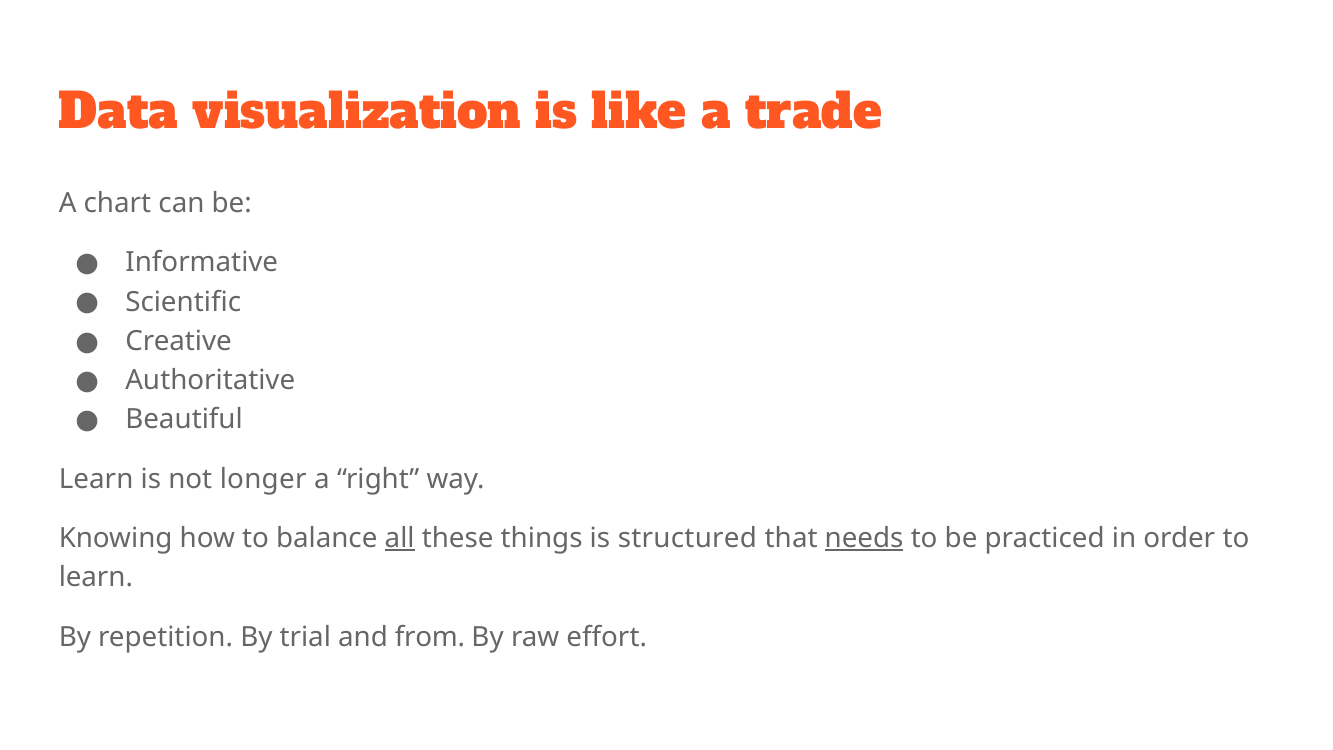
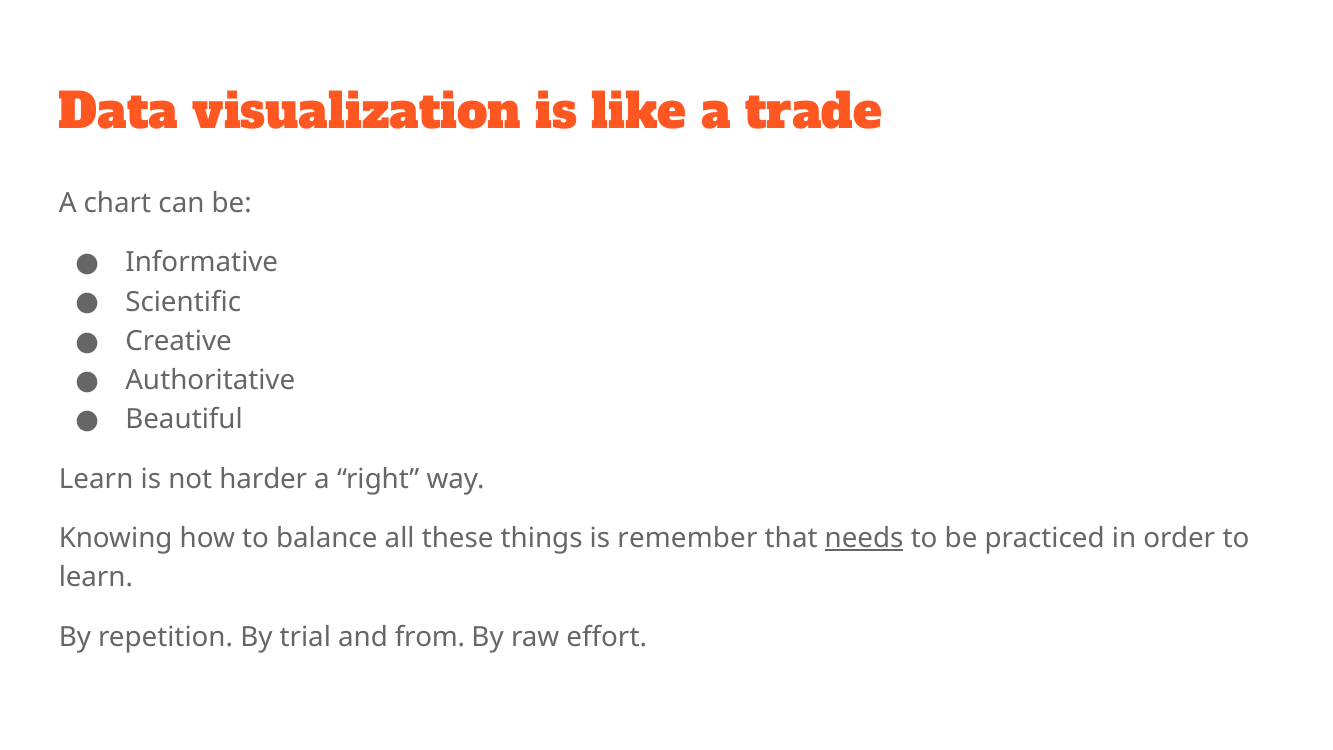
longer: longer -> harder
all underline: present -> none
structured: structured -> remember
